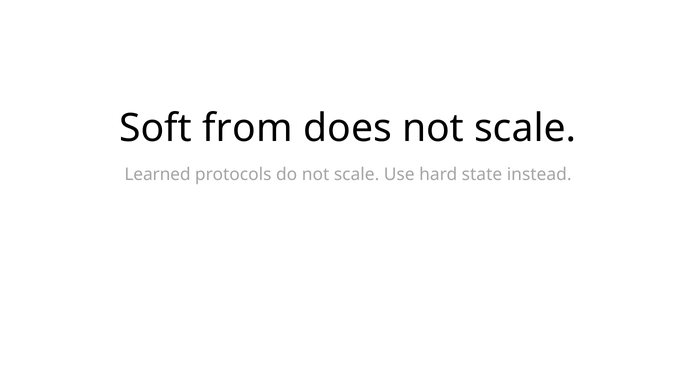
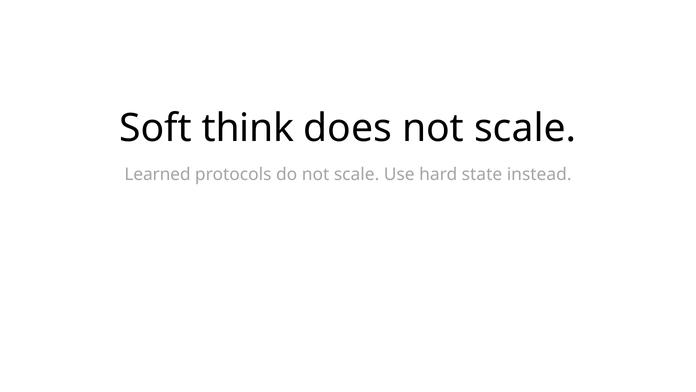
from: from -> think
